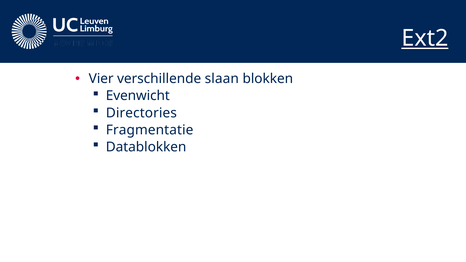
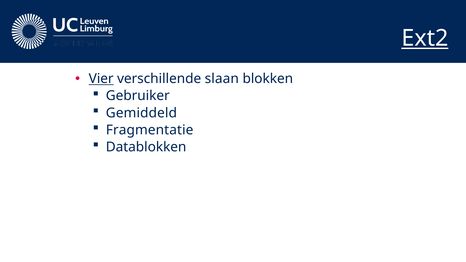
Vier underline: none -> present
Evenwicht: Evenwicht -> Gebruiker
Directories: Directories -> Gemiddeld
